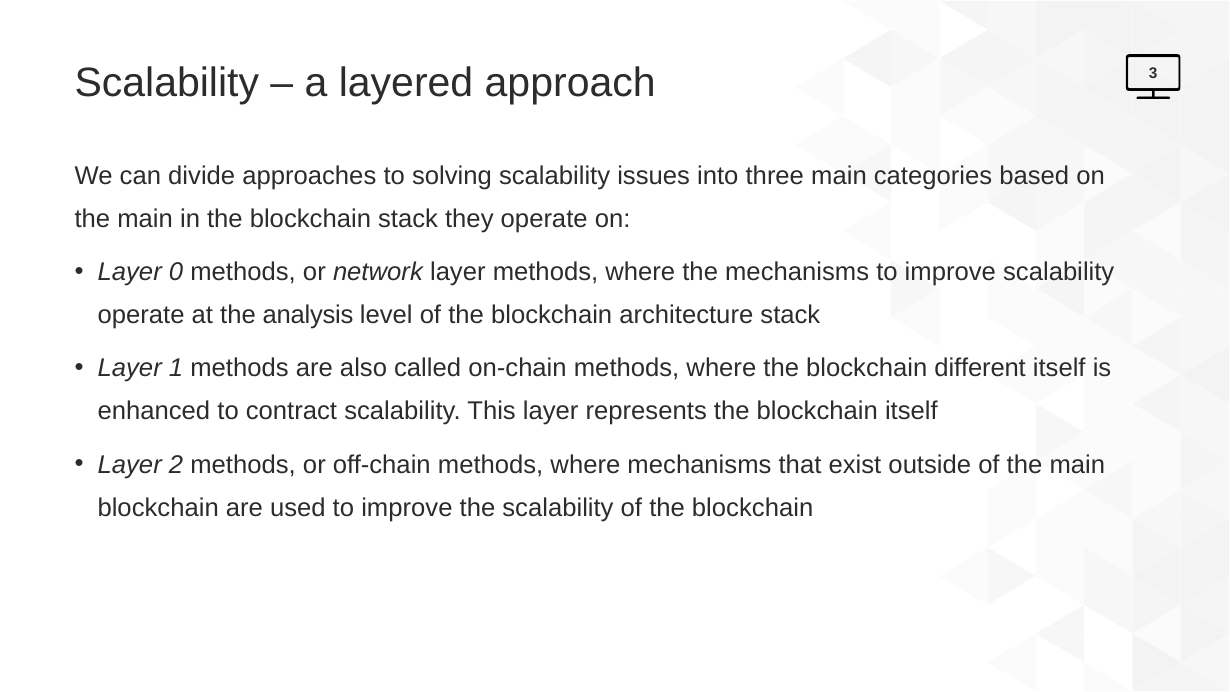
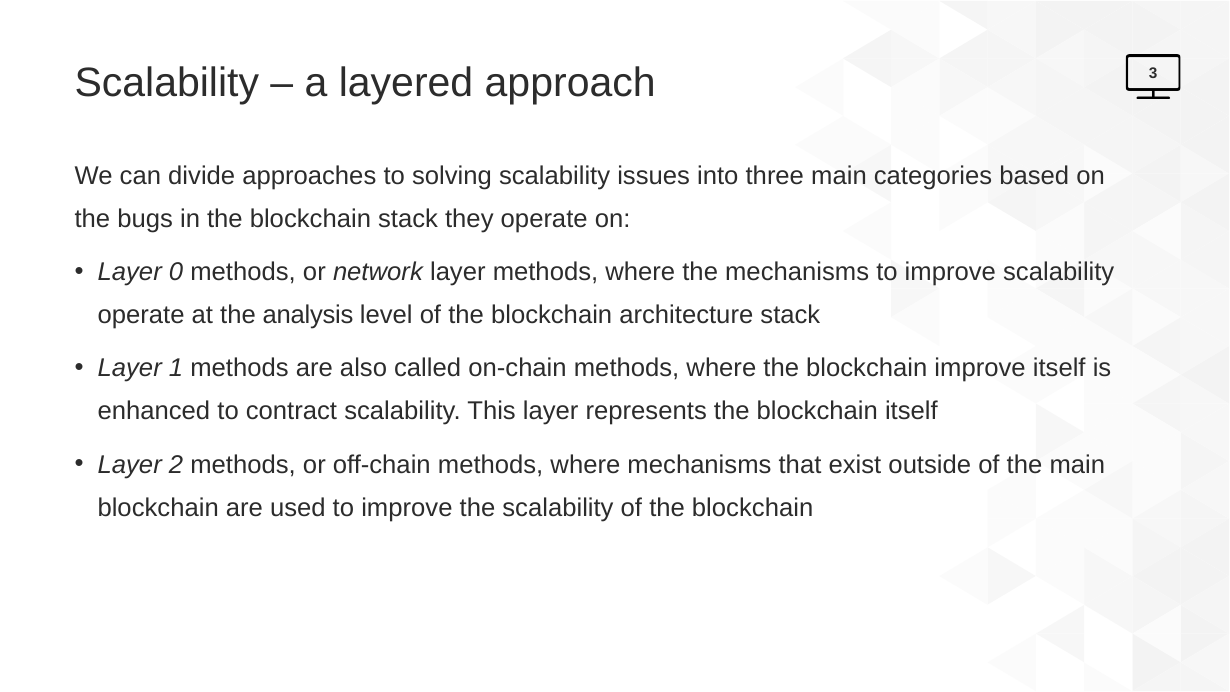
main at (145, 219): main -> bugs
blockchain different: different -> improve
